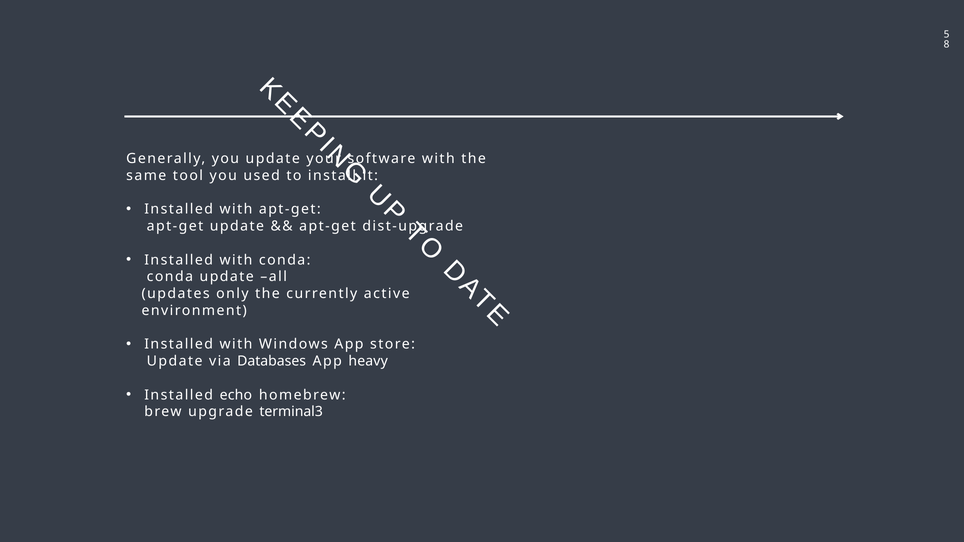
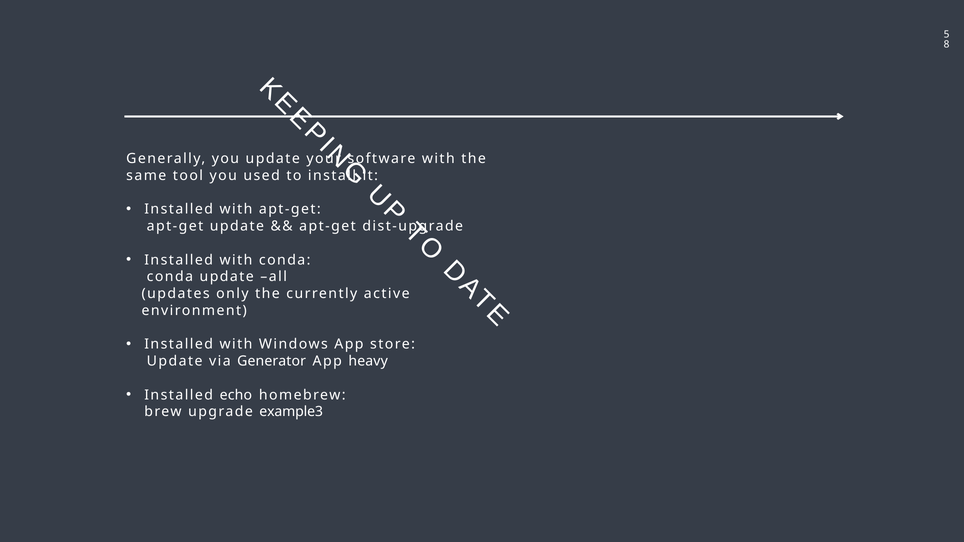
Databases: Databases -> Generator
terminal3: terminal3 -> example3
